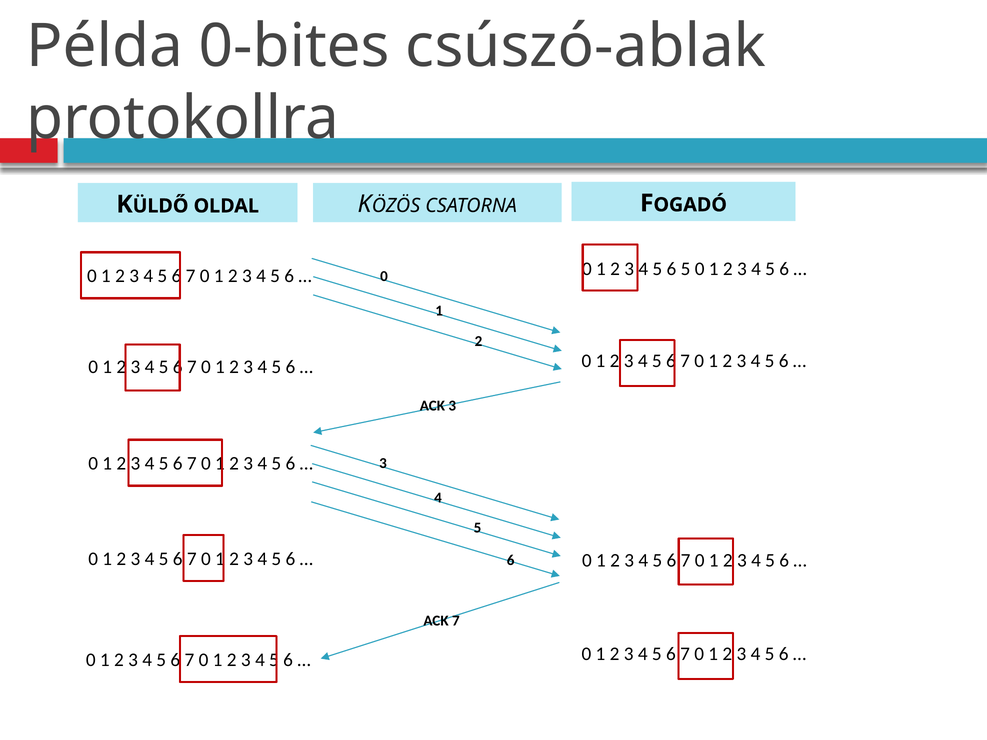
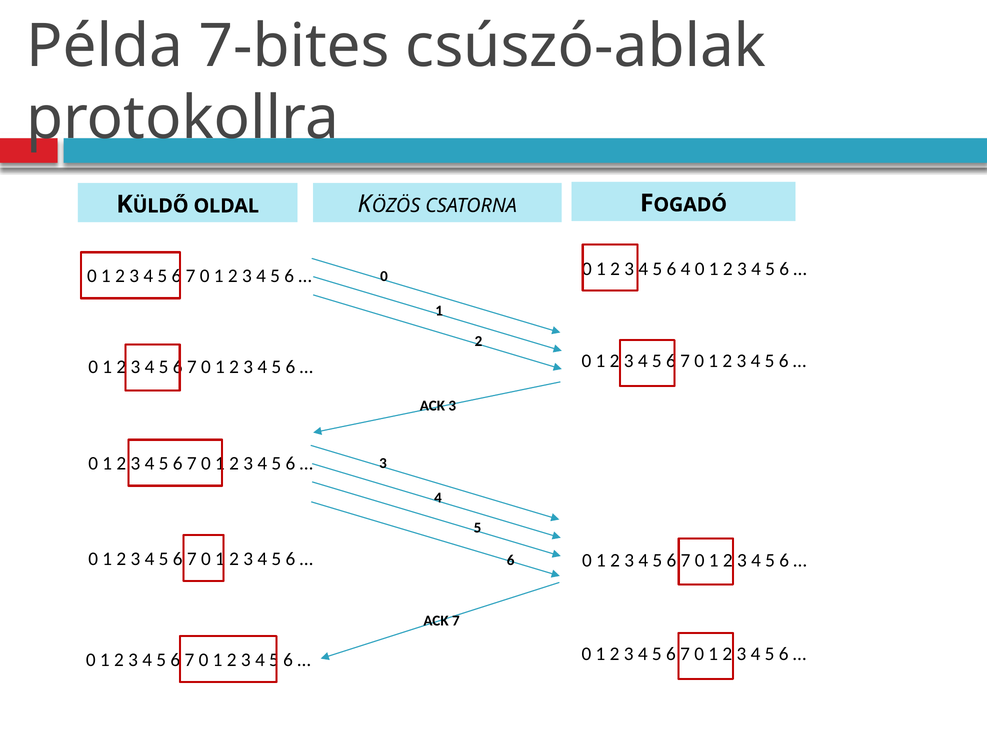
0-bites: 0-bites -> 7-bites
6 5: 5 -> 4
